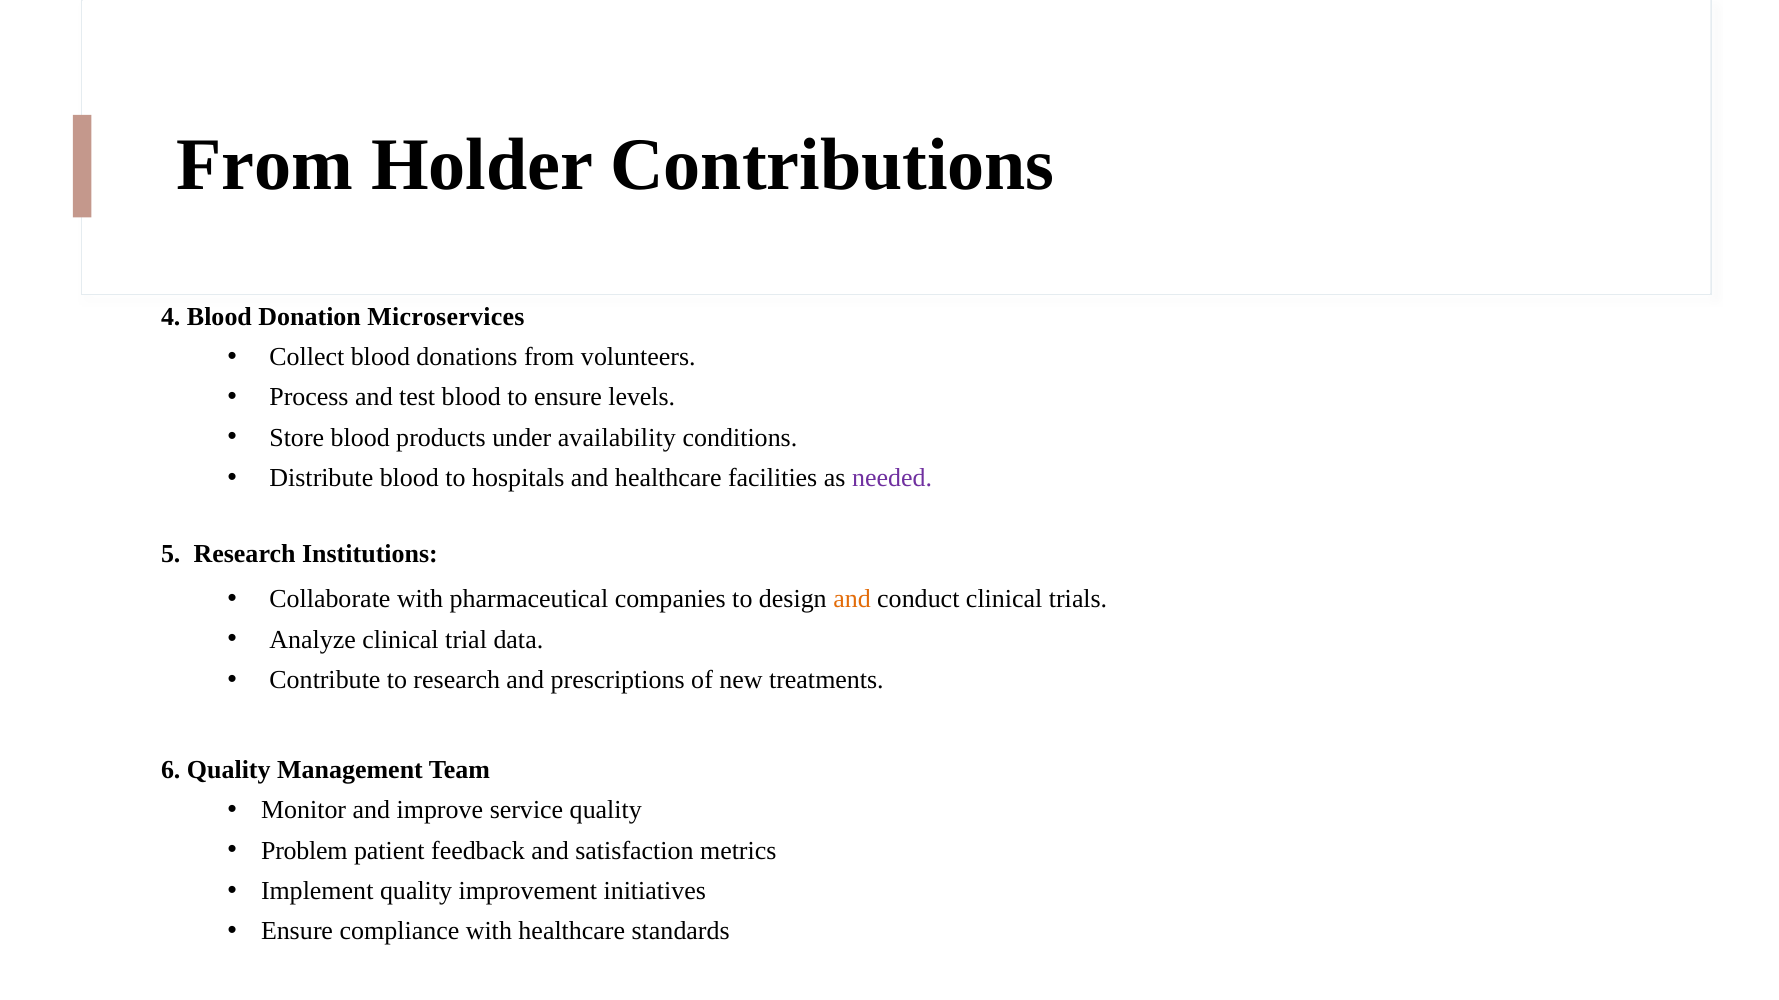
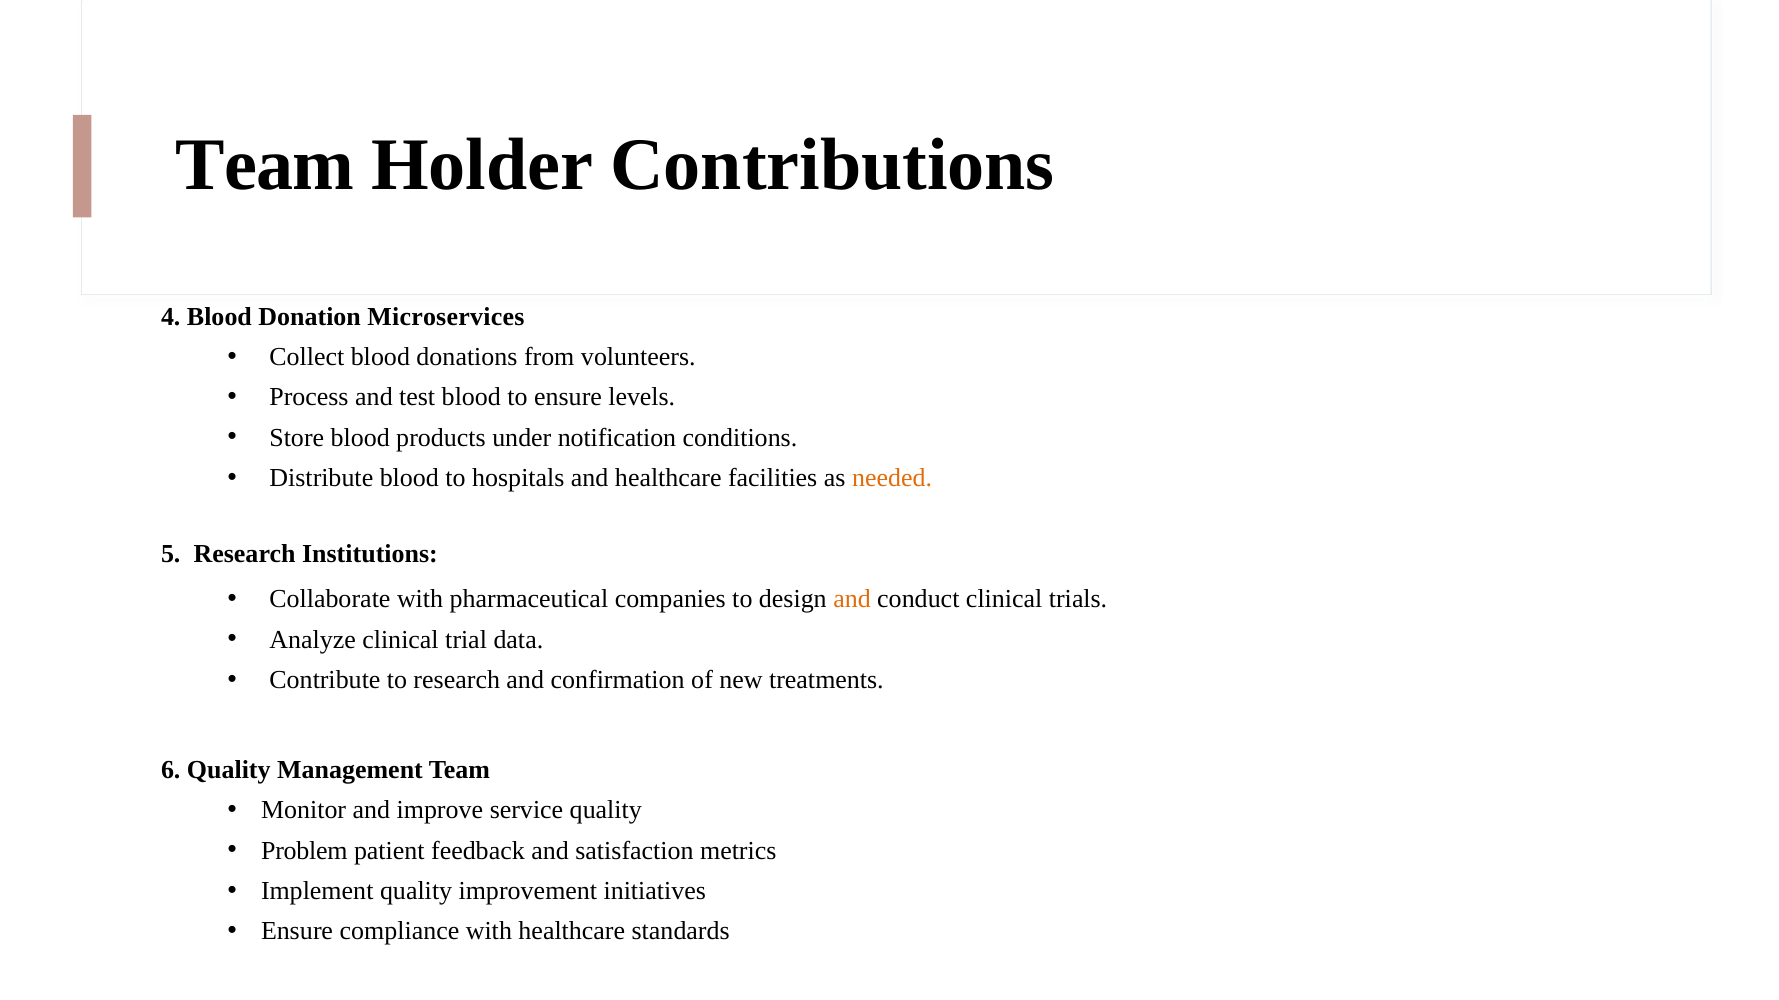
From at (264, 166): From -> Team
availability: availability -> notification
needed colour: purple -> orange
prescriptions: prescriptions -> confirmation
